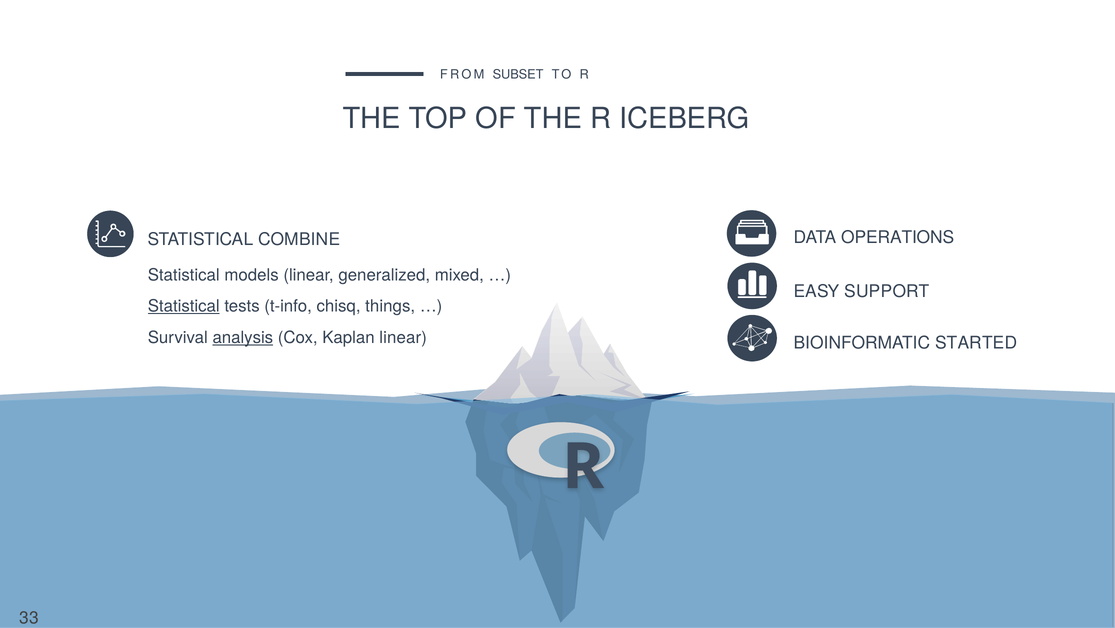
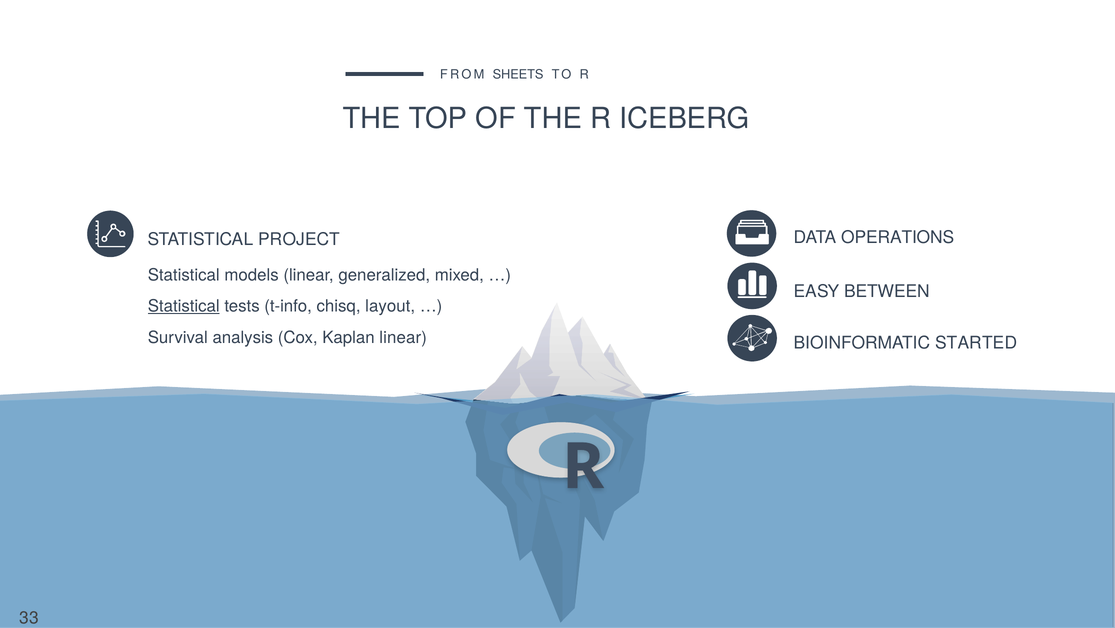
SUBSET: SUBSET -> SHEETS
COMBINE: COMBINE -> PROJECT
SUPPORT: SUPPORT -> BETWEEN
things: things -> layout
analysis underline: present -> none
